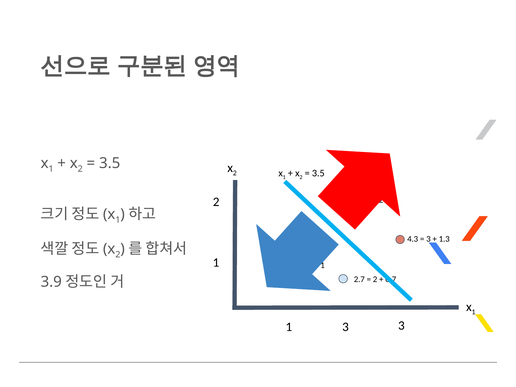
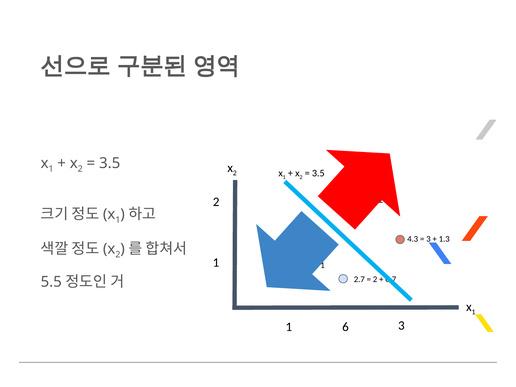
3.9: 3.9 -> 5.5
1 3: 3 -> 6
